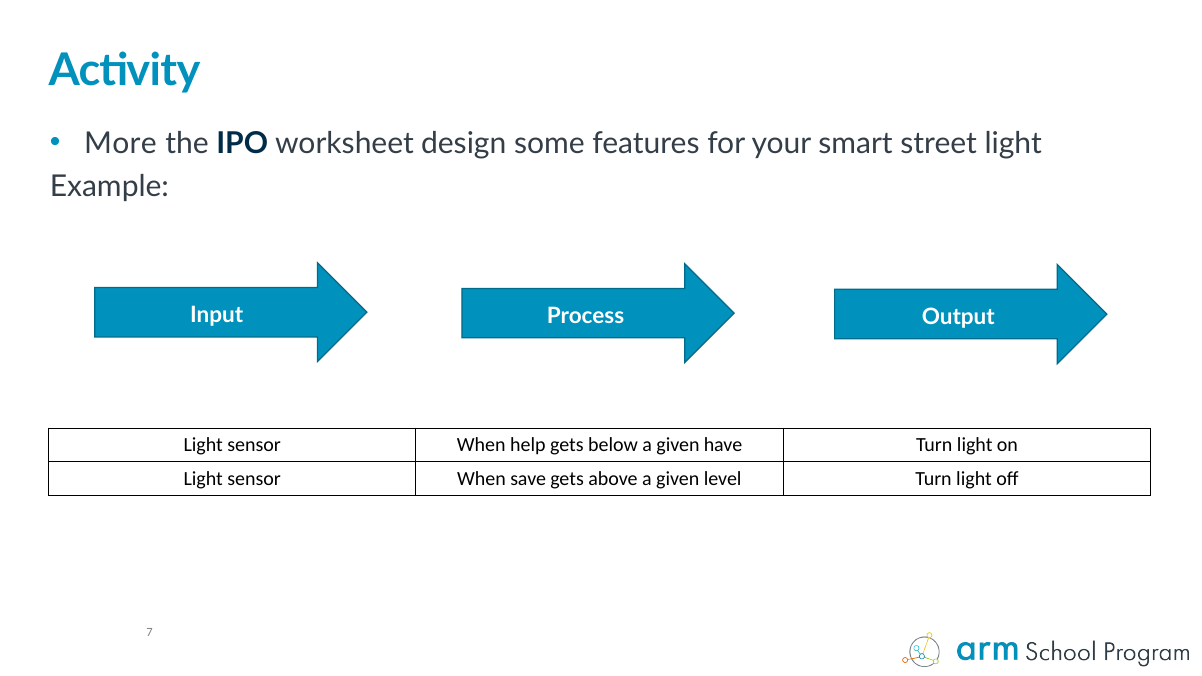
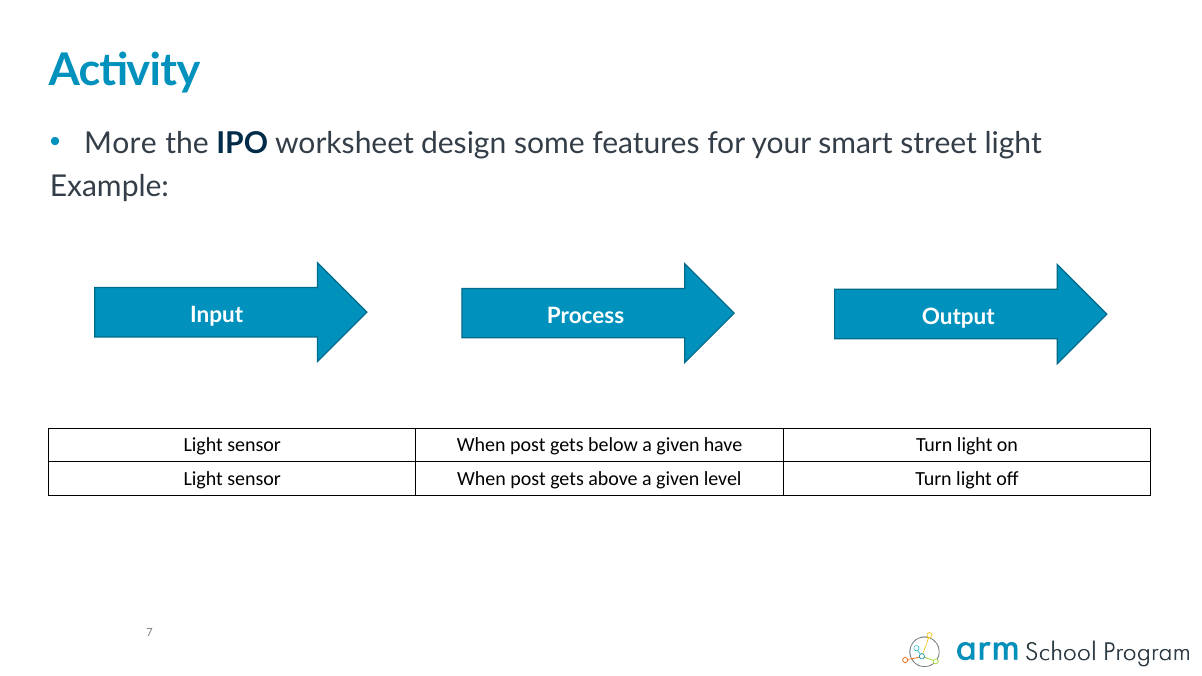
help at (528, 445): help -> post
save at (528, 479): save -> post
